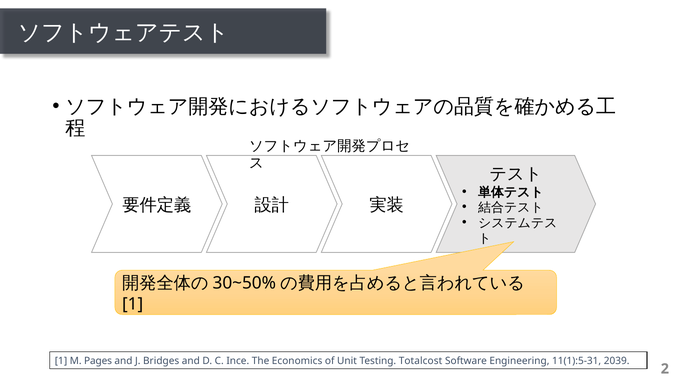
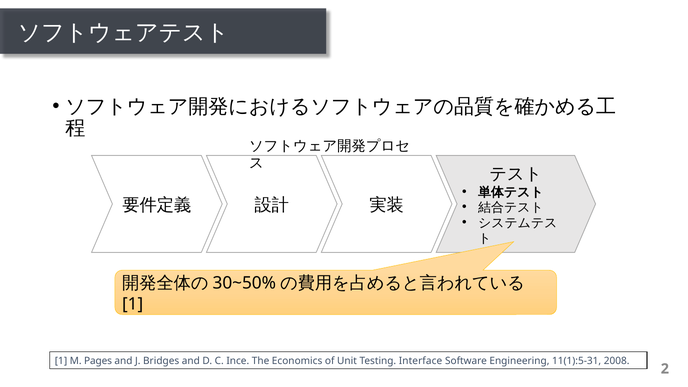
Totalcost: Totalcost -> Interface
2039: 2039 -> 2008
